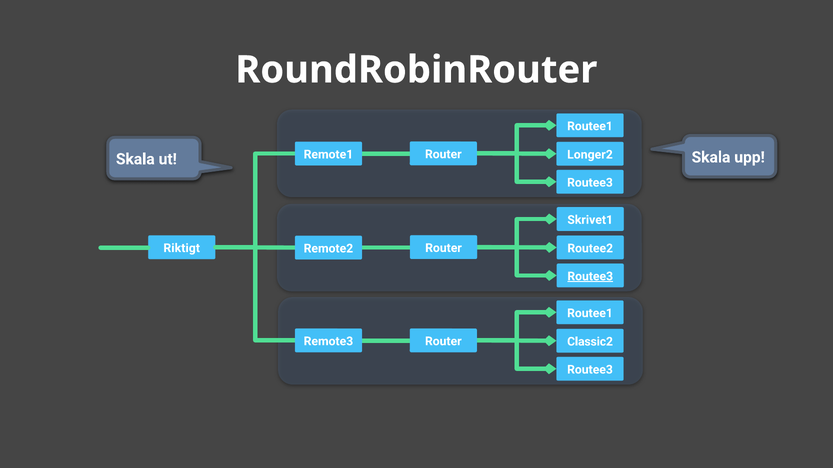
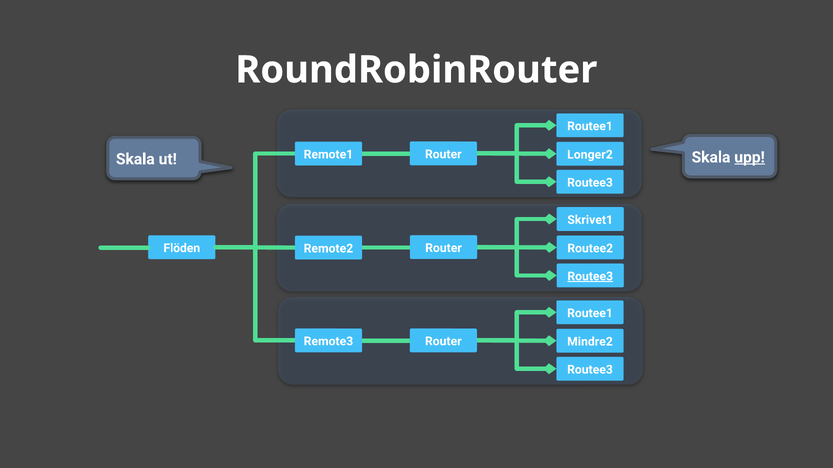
upp underline: none -> present
Riktigt: Riktigt -> Flöden
Classic2: Classic2 -> Mindre2
